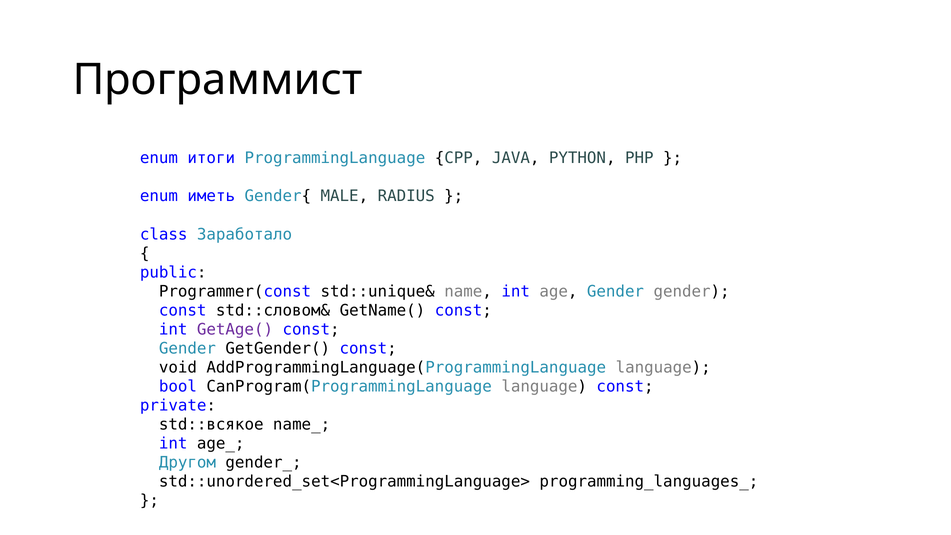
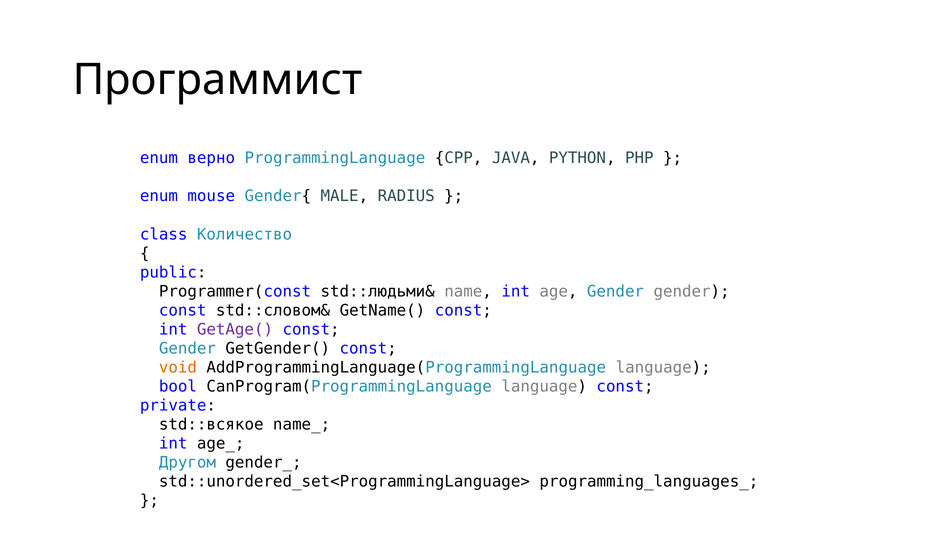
итоги: итоги -> верно
иметь: иметь -> mouse
Заработало: Заработало -> Количество
std::unique&: std::unique& -> std::людьми&
void colour: black -> orange
